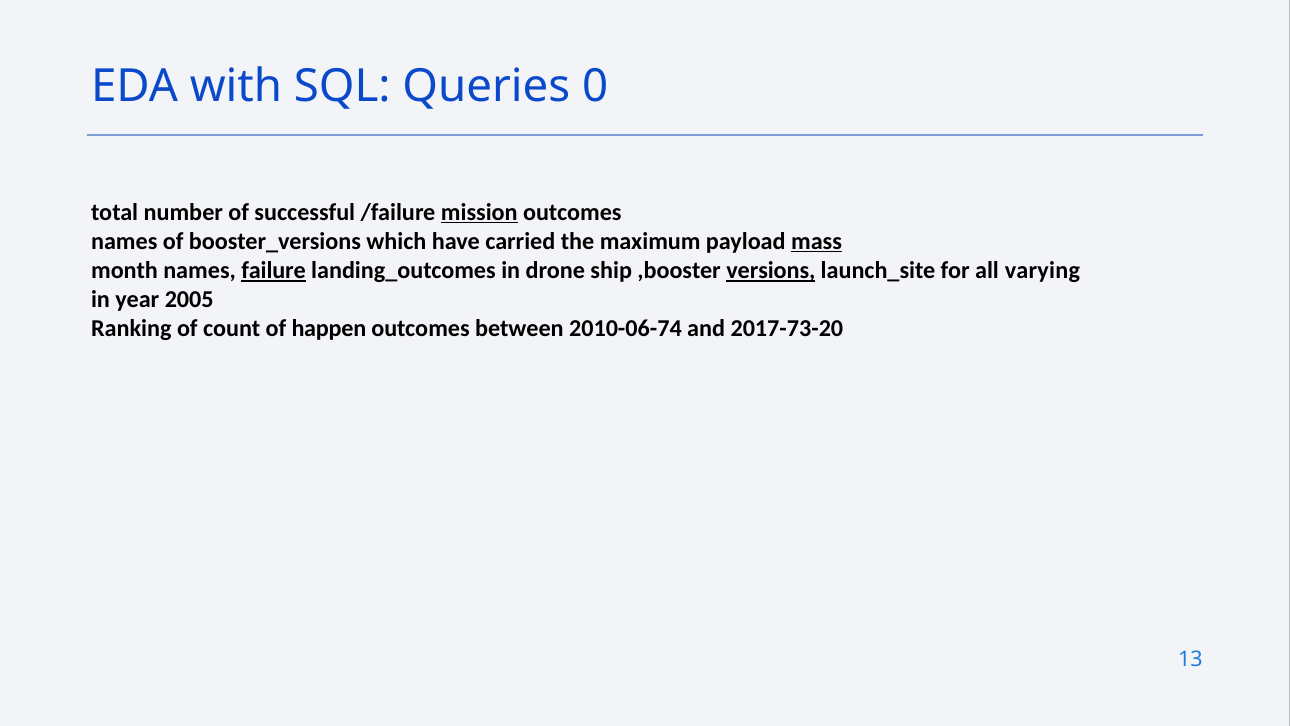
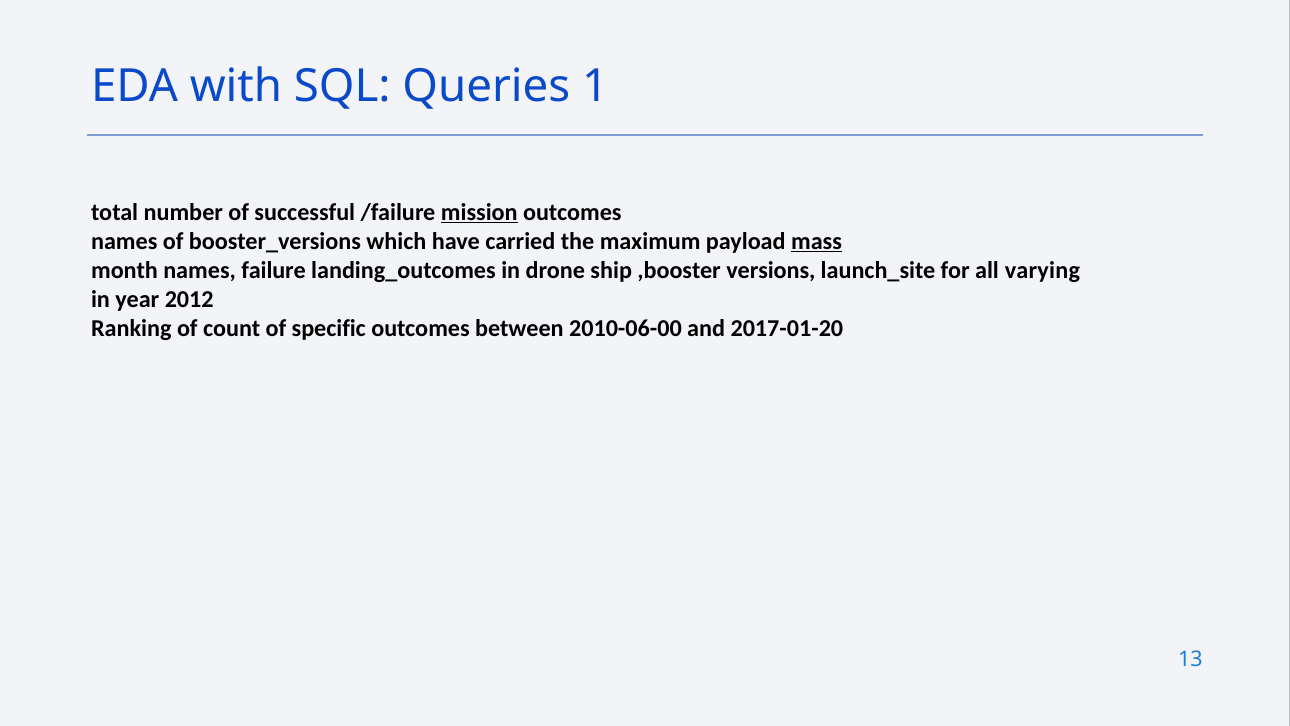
0: 0 -> 1
failure underline: present -> none
versions underline: present -> none
2005: 2005 -> 2012
happen: happen -> specific
2010-06-74: 2010-06-74 -> 2010-06-00
2017-73-20: 2017-73-20 -> 2017-01-20
